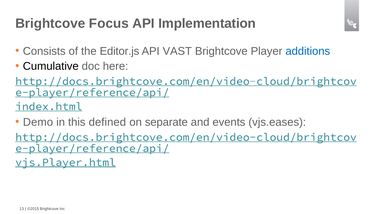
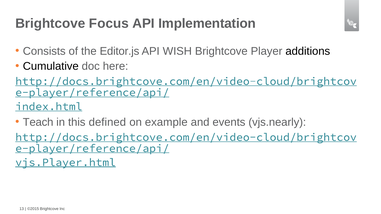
VAST: VAST -> WISH
additions colour: blue -> black
Demo: Demo -> Teach
separate: separate -> example
vjs.eases: vjs.eases -> vjs.nearly
